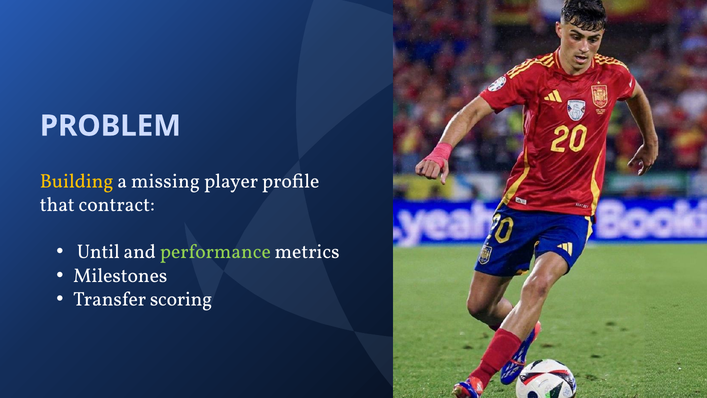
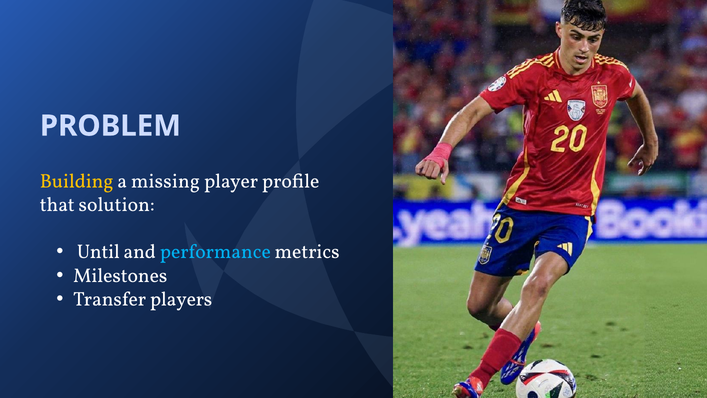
contract: contract -> solution
performance colour: light green -> light blue
scoring: scoring -> players
